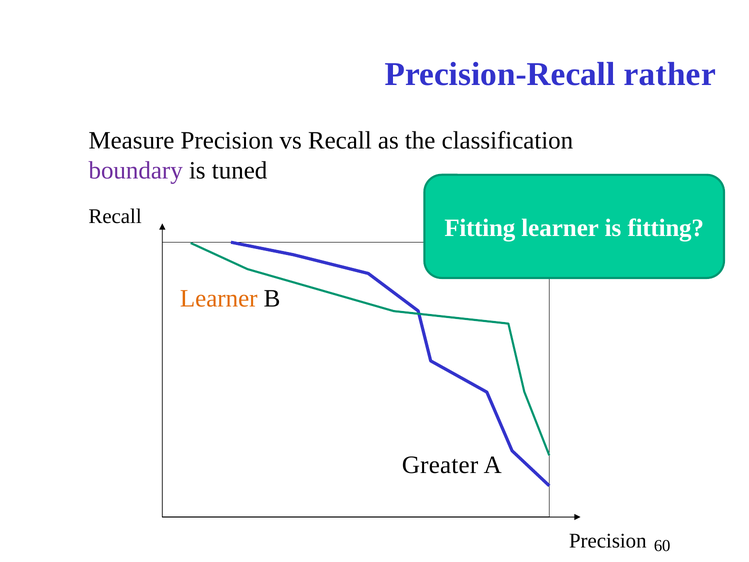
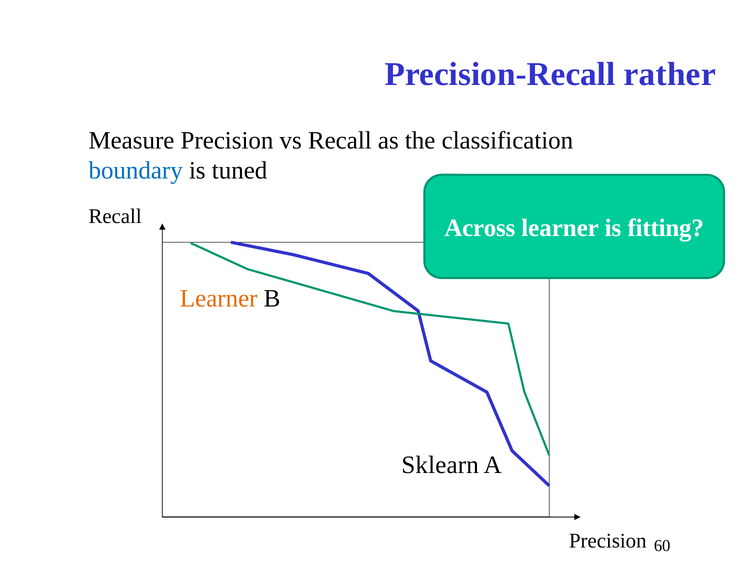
boundary colour: purple -> blue
Fitting at (480, 228): Fitting -> Across
Greater: Greater -> Sklearn
